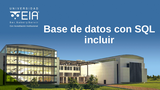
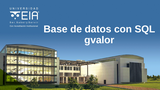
incluir: incluir -> gvalor
